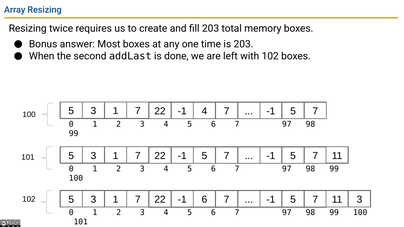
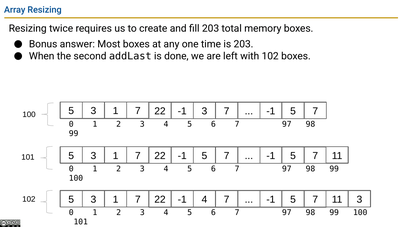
-1 4: 4 -> 3
-1 6: 6 -> 4
